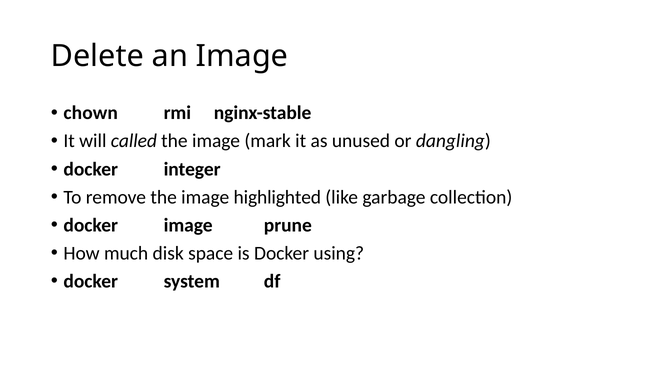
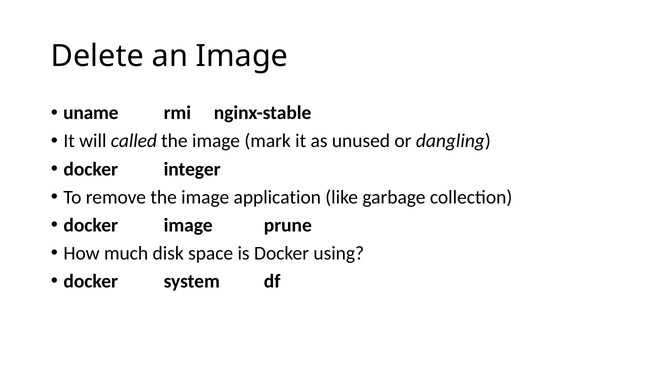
chown: chown -> uname
highlighted: highlighted -> application
